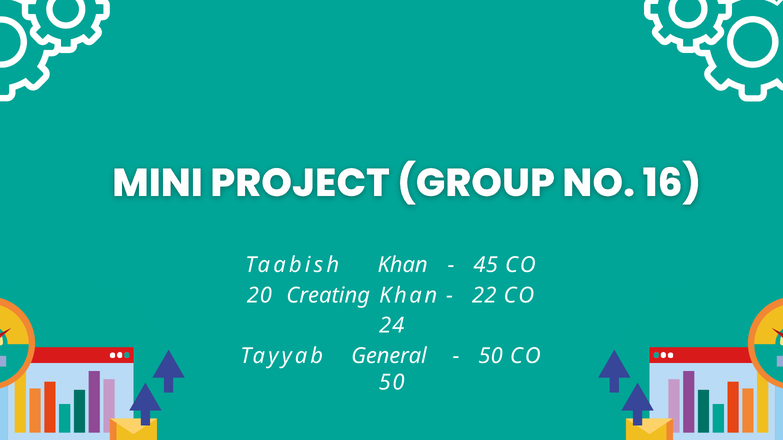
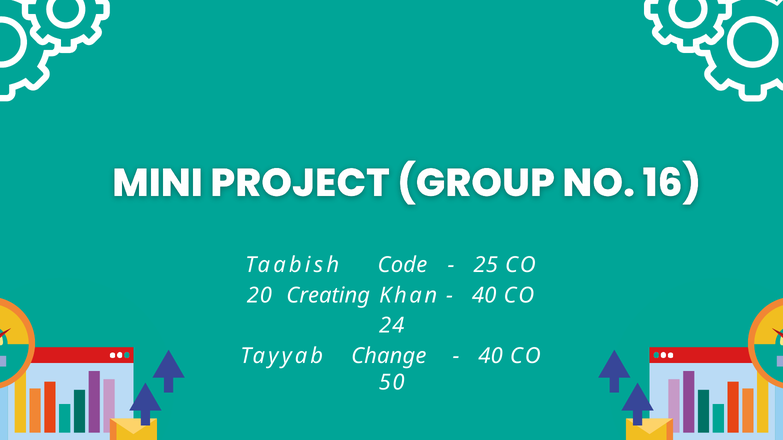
Taabish Khan: Khan -> Code
45: 45 -> 25
22 at (484, 296): 22 -> 40
General: General -> Change
50 at (491, 357): 50 -> 40
